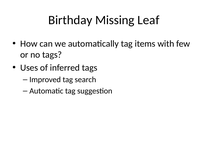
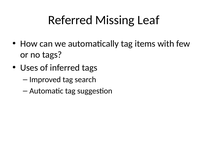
Birthday: Birthday -> Referred
